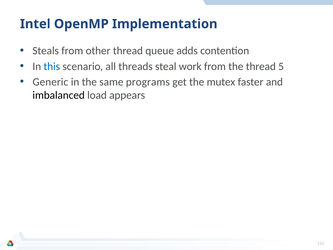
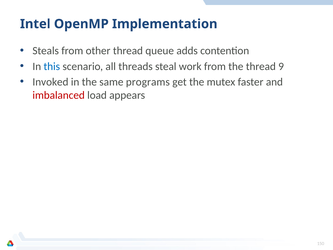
5: 5 -> 9
Generic: Generic -> Invoked
imbalanced colour: black -> red
